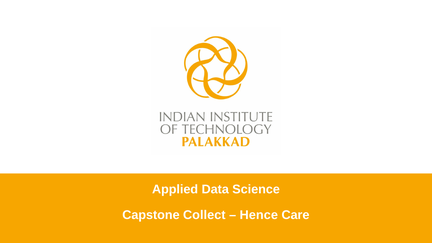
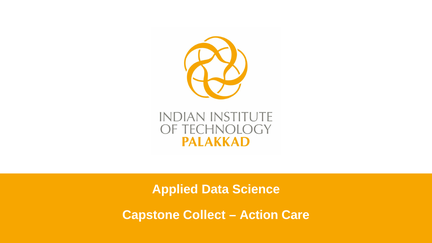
Hence: Hence -> Action
